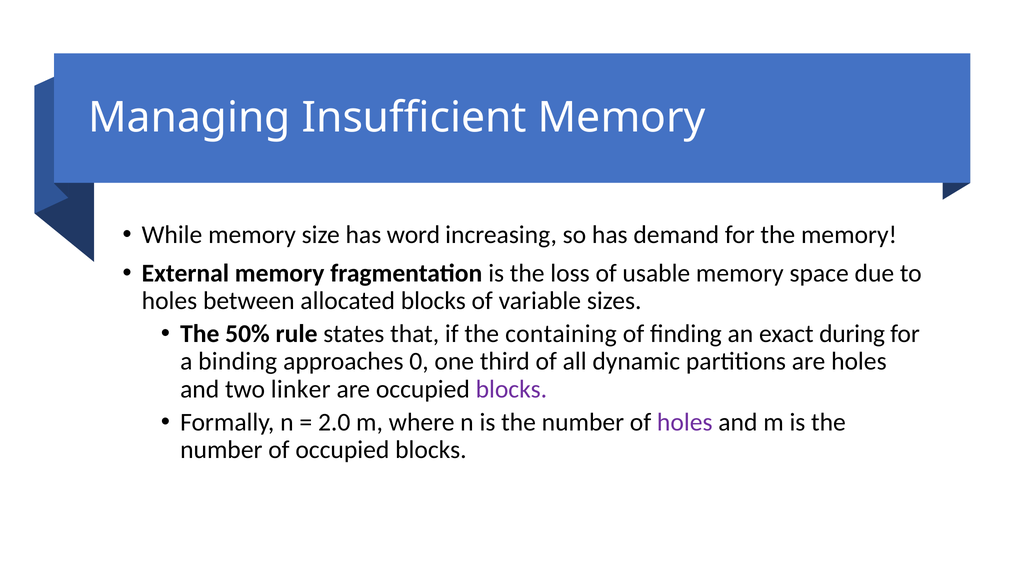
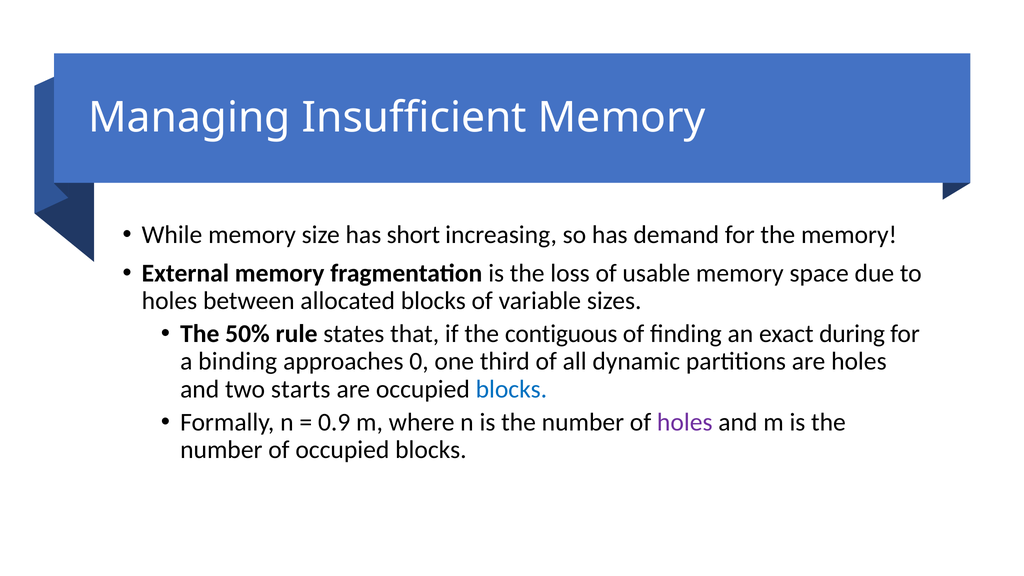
word: word -> short
containing: containing -> contiguous
linker: linker -> starts
blocks at (511, 389) colour: purple -> blue
2.0: 2.0 -> 0.9
